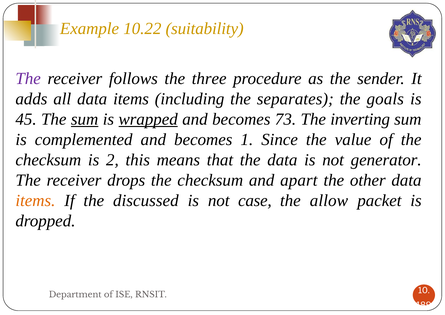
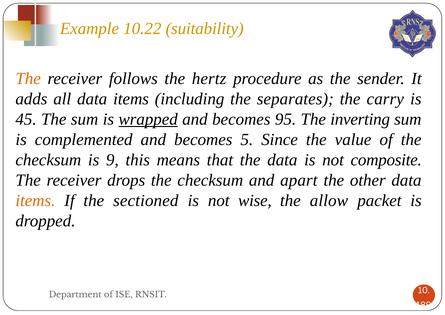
The at (28, 79) colour: purple -> orange
three: three -> hertz
goals: goals -> carry
sum at (85, 119) underline: present -> none
73: 73 -> 95
1: 1 -> 5
2: 2 -> 9
generator: generator -> composite
discussed: discussed -> sectioned
case: case -> wise
